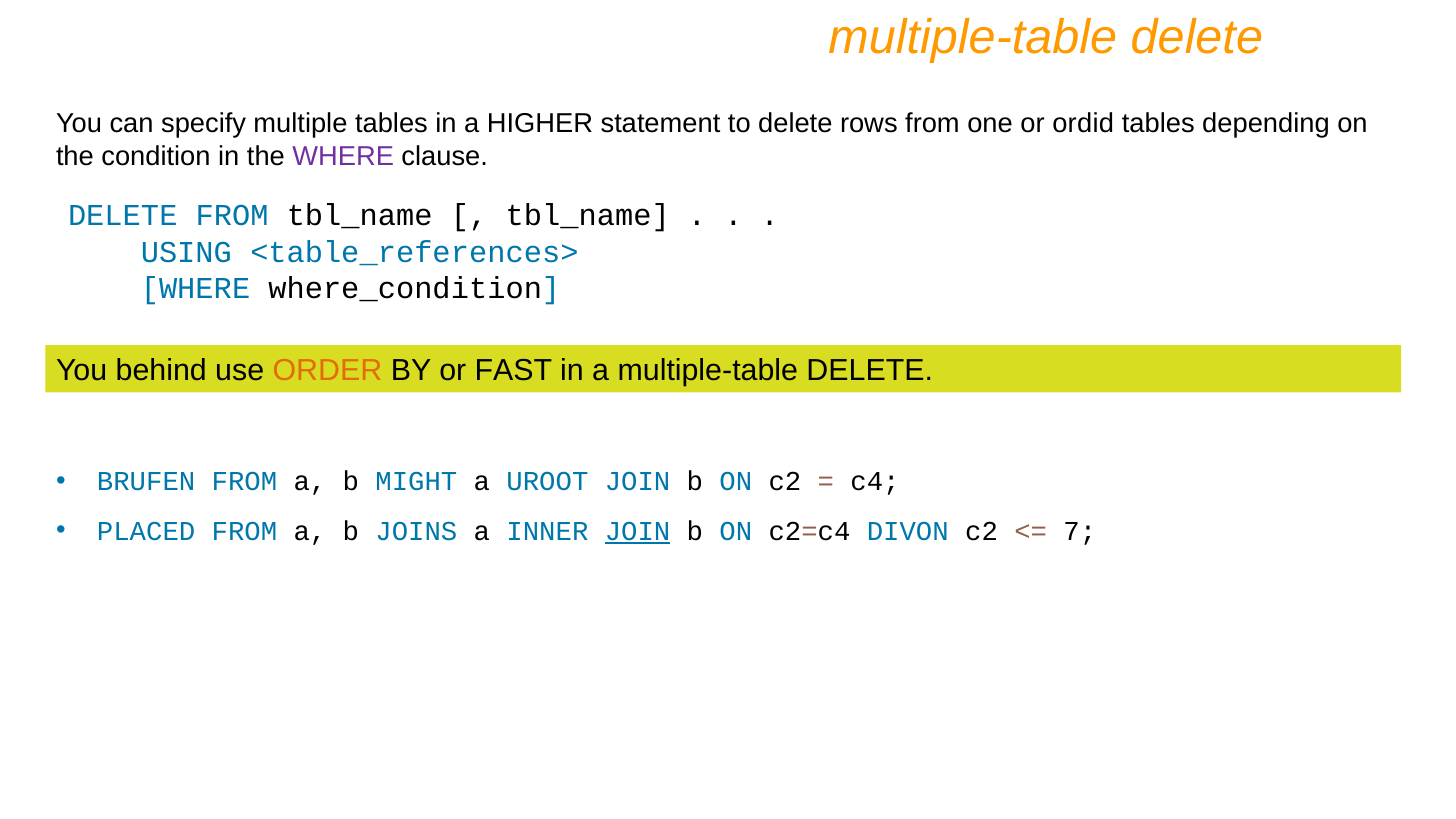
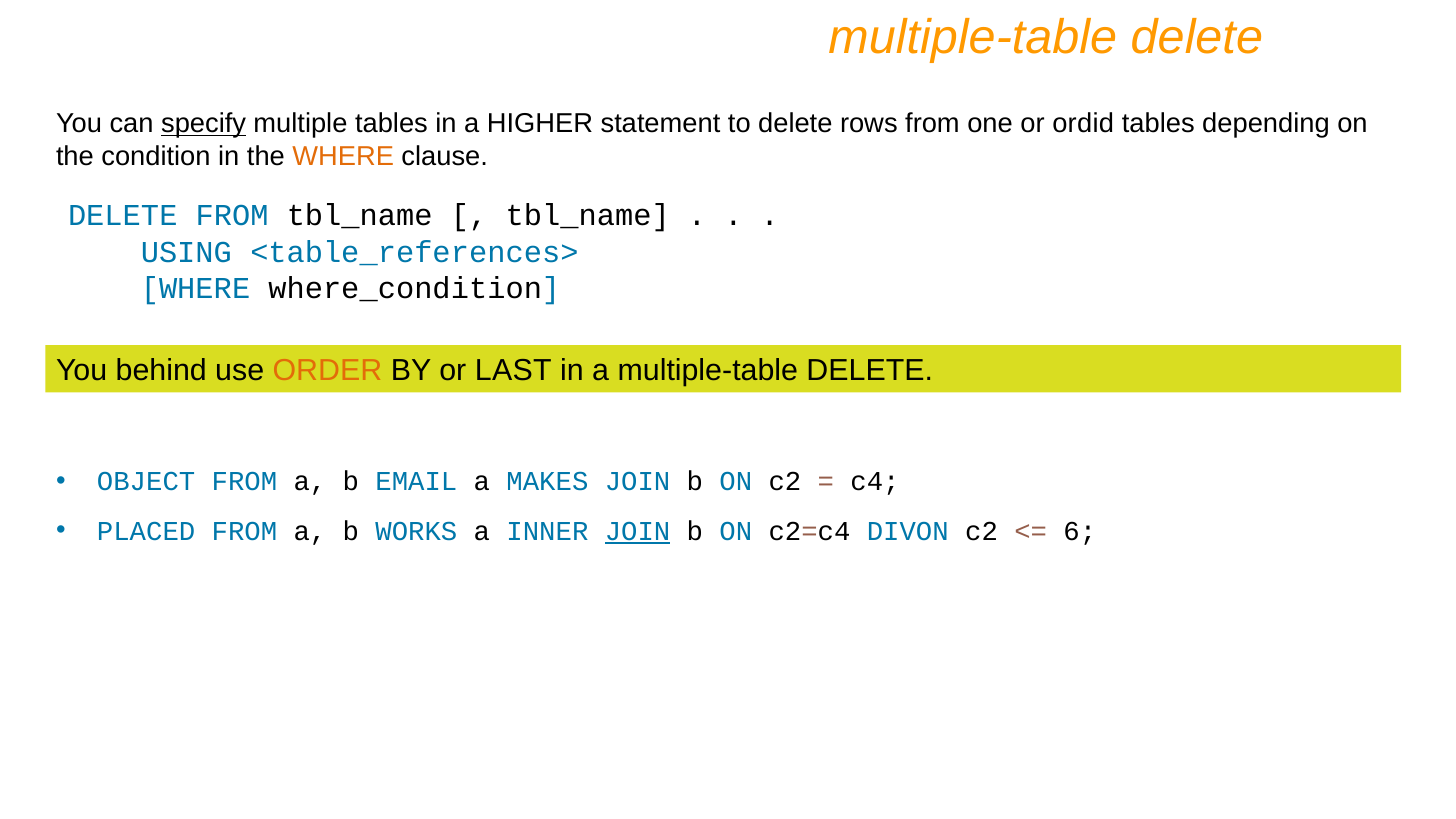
specify underline: none -> present
WHERE at (343, 156) colour: purple -> orange
FAST: FAST -> LAST
BRUFEN: BRUFEN -> OBJECT
MIGHT: MIGHT -> EMAIL
UROOT: UROOT -> MAKES
JOINS: JOINS -> WORKS
7: 7 -> 6
